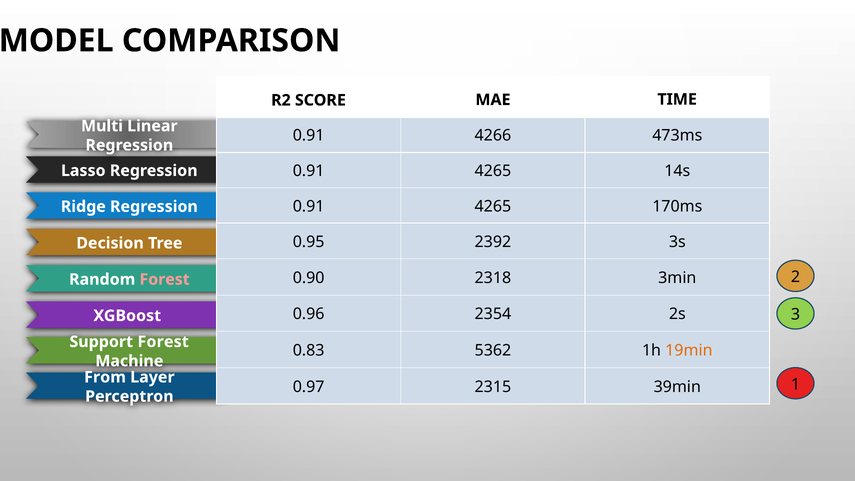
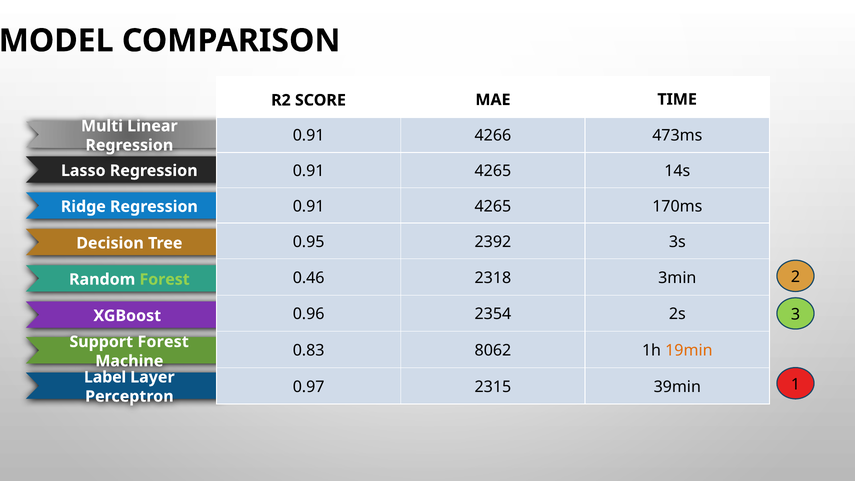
0.90: 0.90 -> 0.46
Forest at (165, 279) colour: pink -> light green
5362: 5362 -> 8062
From: From -> Label
